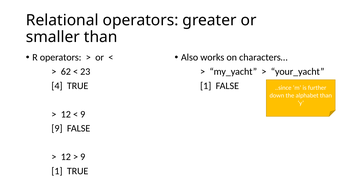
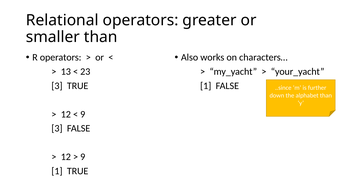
62: 62 -> 13
4 at (57, 86): 4 -> 3
9 at (57, 129): 9 -> 3
